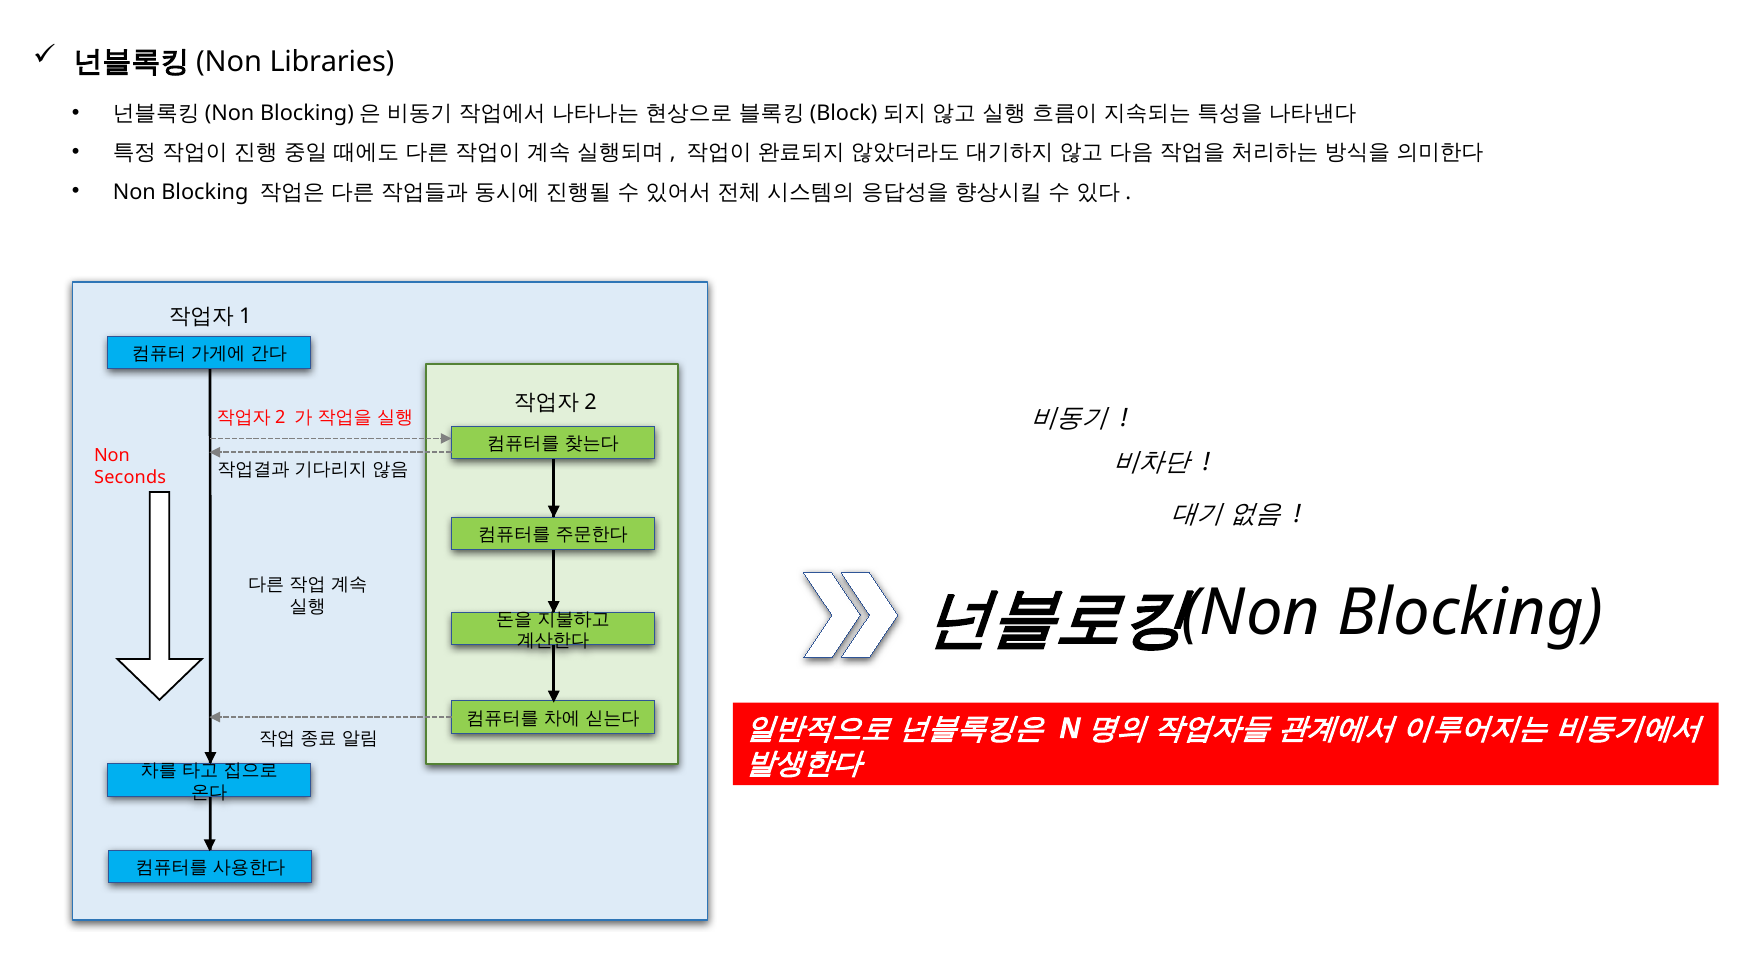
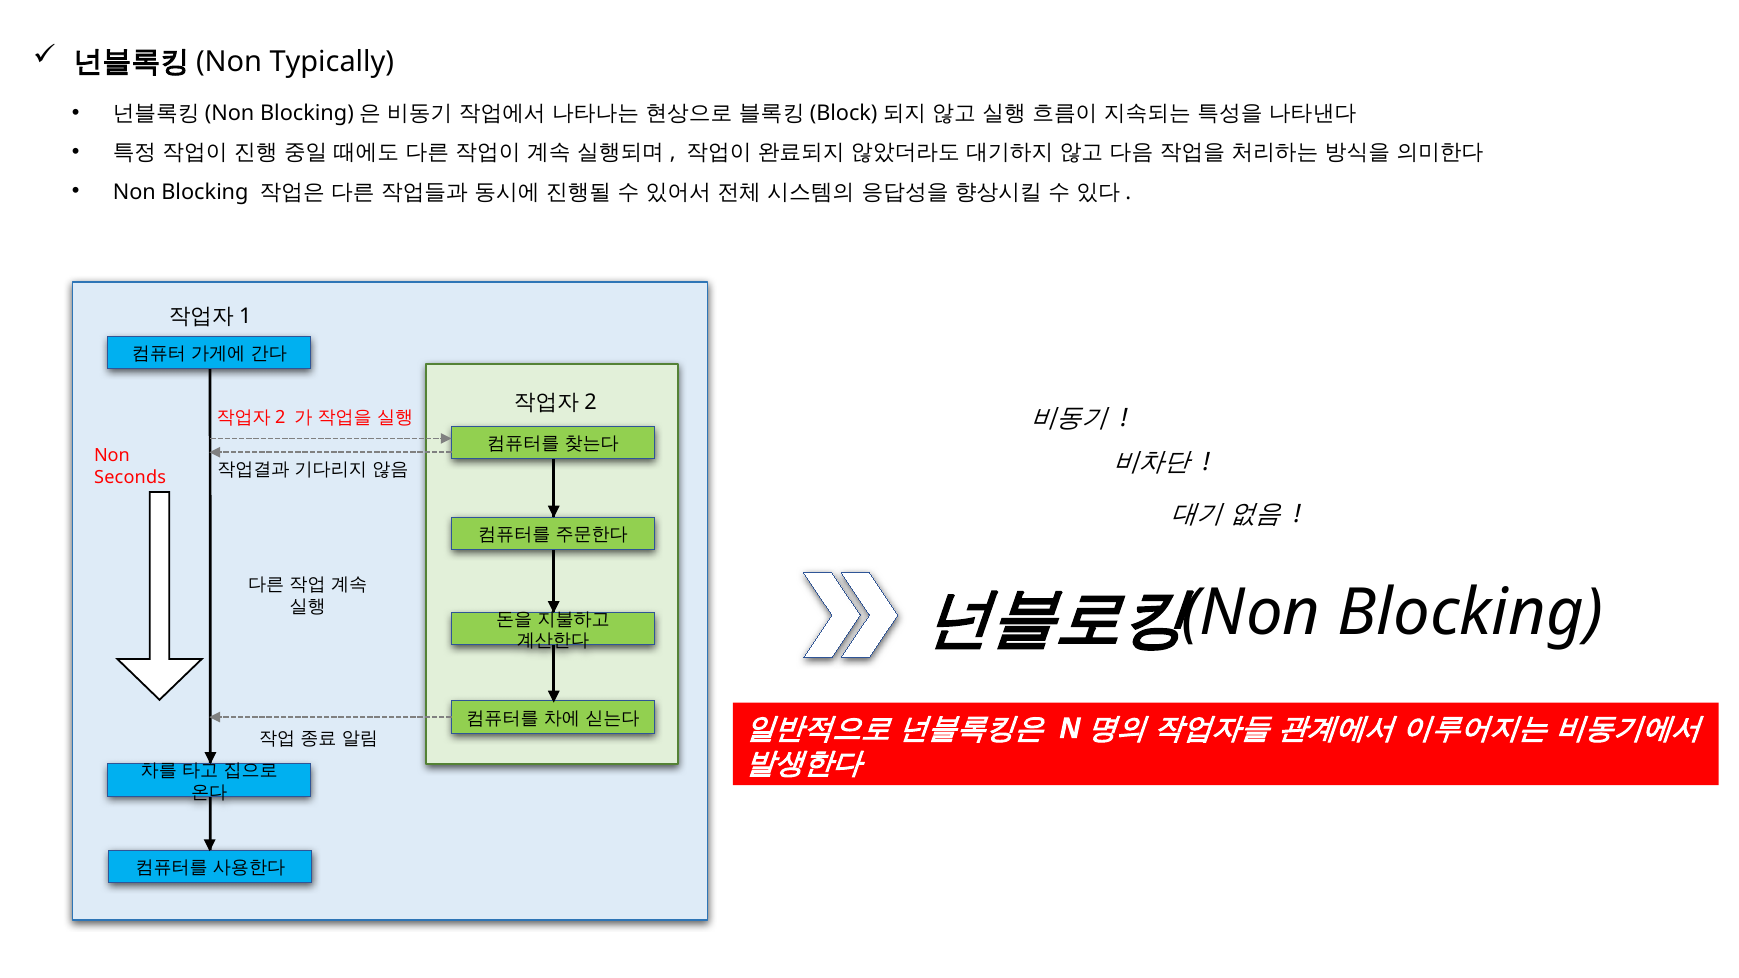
Libraries: Libraries -> Typically
